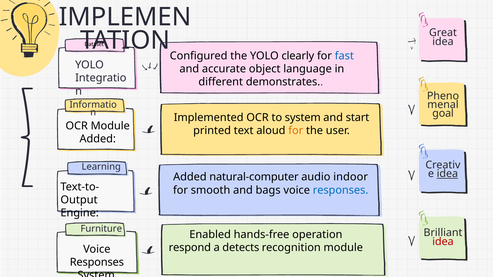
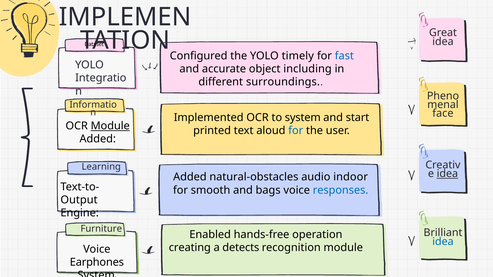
clearly: clearly -> timely
language: language -> including
demonstrates: demonstrates -> surroundings
goal: goal -> face
Module at (110, 126) underline: none -> present
for at (296, 131) colour: orange -> blue
natural-computer: natural-computer -> natural-obstacles
idea at (443, 242) colour: red -> blue
respond: respond -> creating
Responses at (97, 262): Responses -> Earphones
